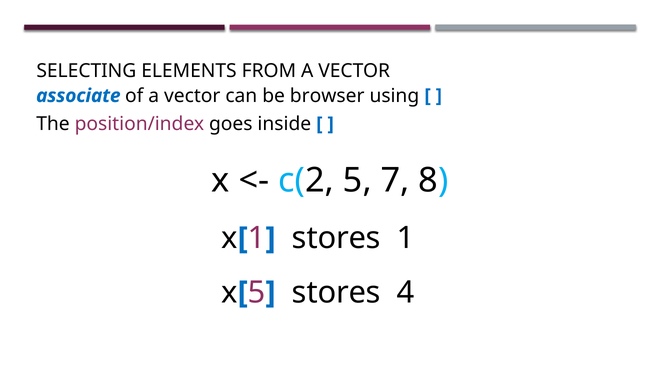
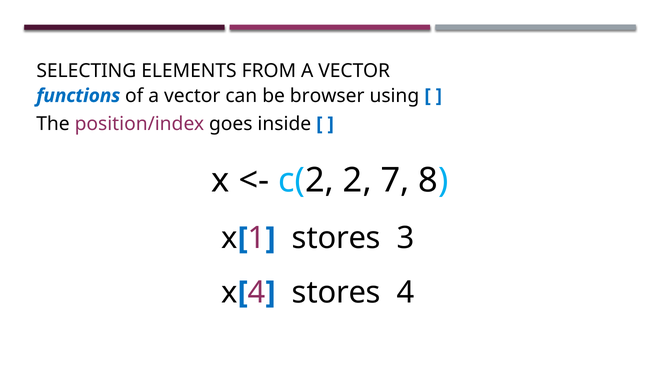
associate: associate -> functions
c(2 5: 5 -> 2
stores 1: 1 -> 3
5 at (257, 293): 5 -> 4
